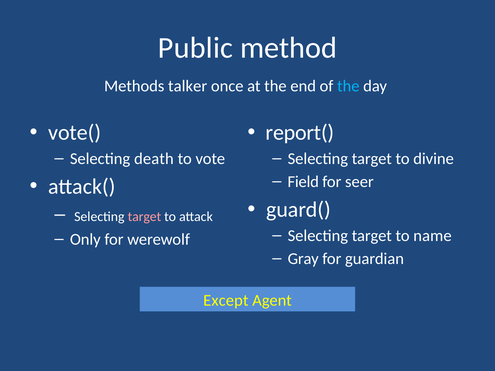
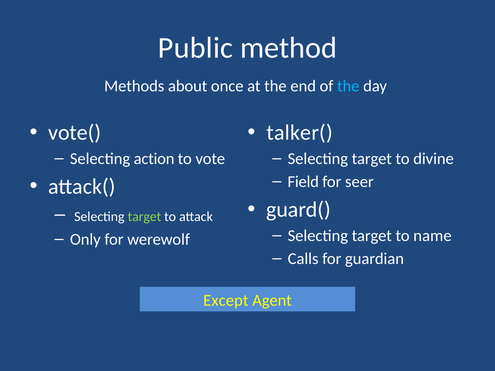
talker: talker -> about
report(: report( -> talker(
death: death -> action
target at (144, 217) colour: pink -> light green
Gray: Gray -> Calls
